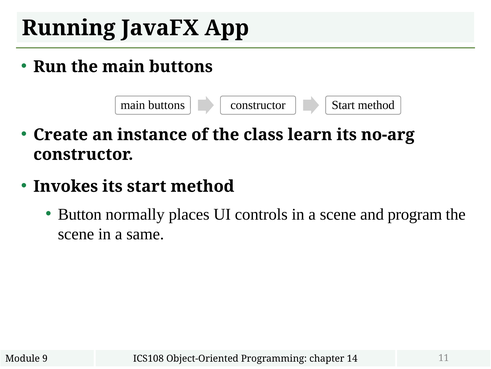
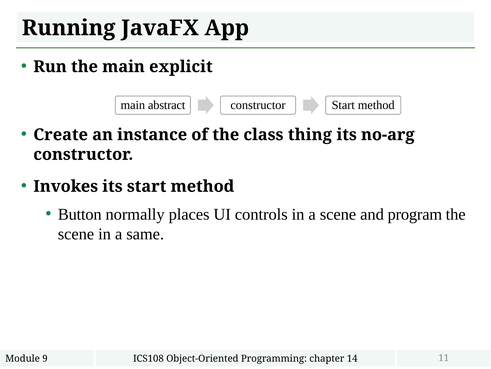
the main buttons: buttons -> explicit
buttons at (167, 105): buttons -> abstract
learn: learn -> thing
